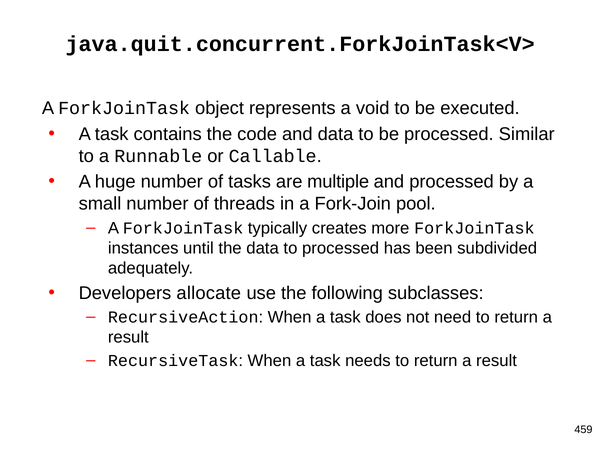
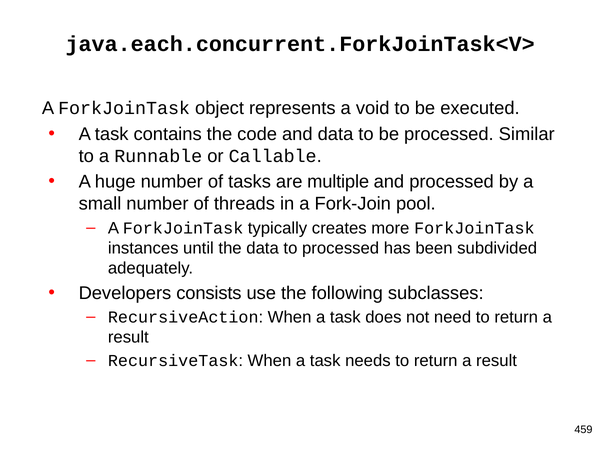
java.quit.concurrent.ForkJoinTask<V>: java.quit.concurrent.ForkJoinTask<V> -> java.each.concurrent.ForkJoinTask<V>
allocate: allocate -> consists
